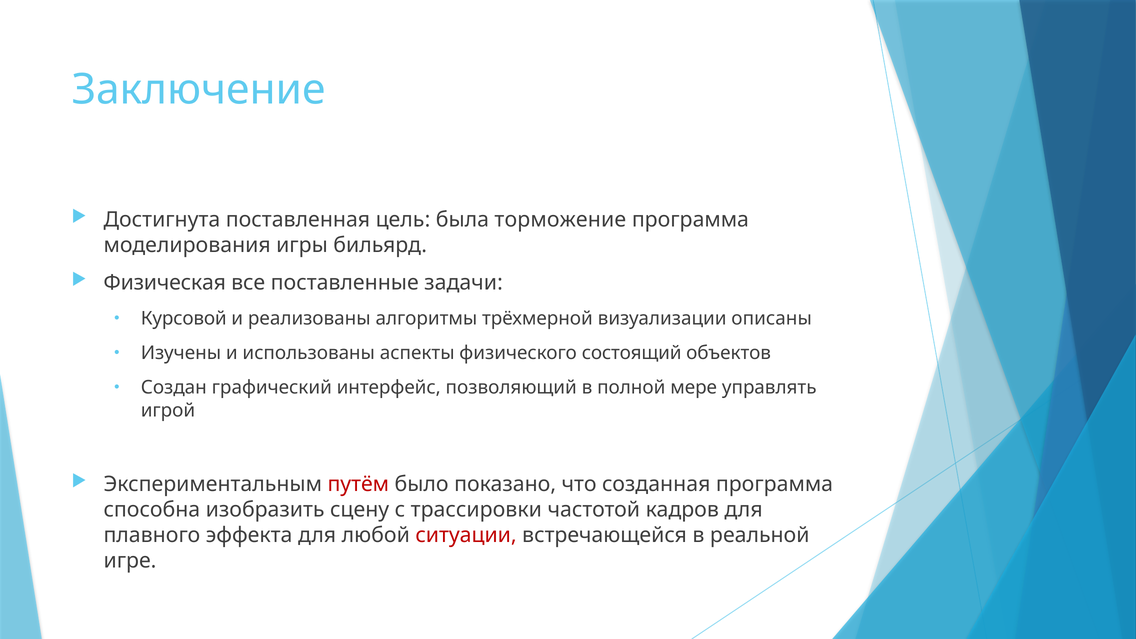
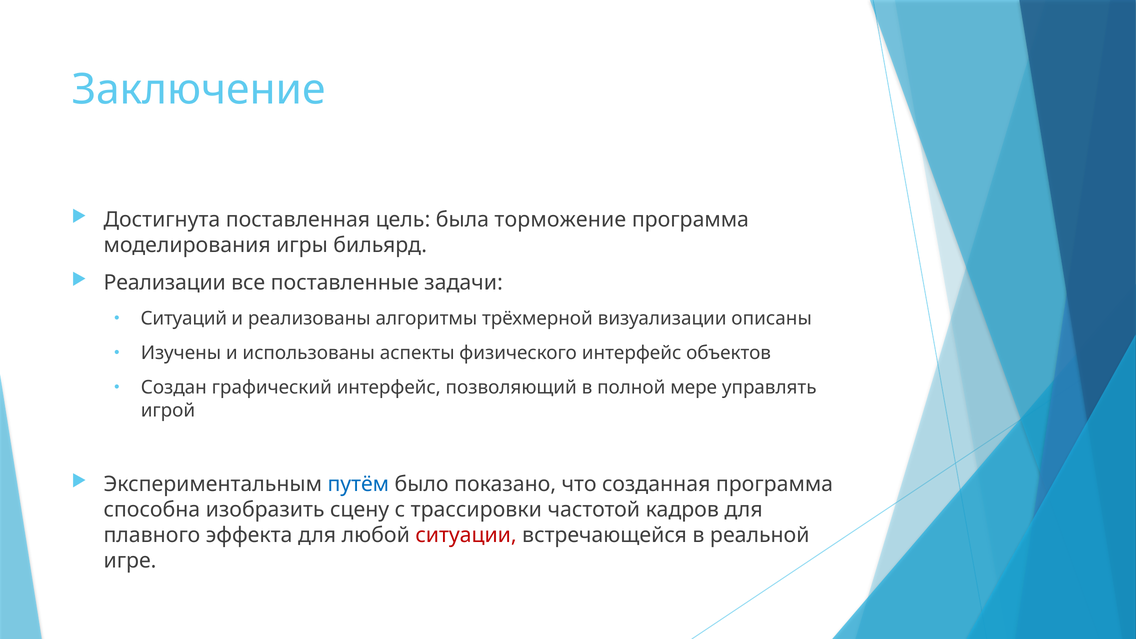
Физическая: Физическая -> Реализации
Курсовой: Курсовой -> Ситуаций
физического состоящий: состоящий -> интерфейс
путём colour: red -> blue
